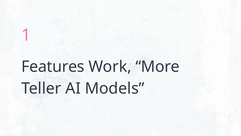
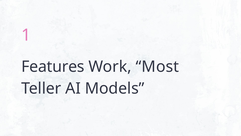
More: More -> Most
